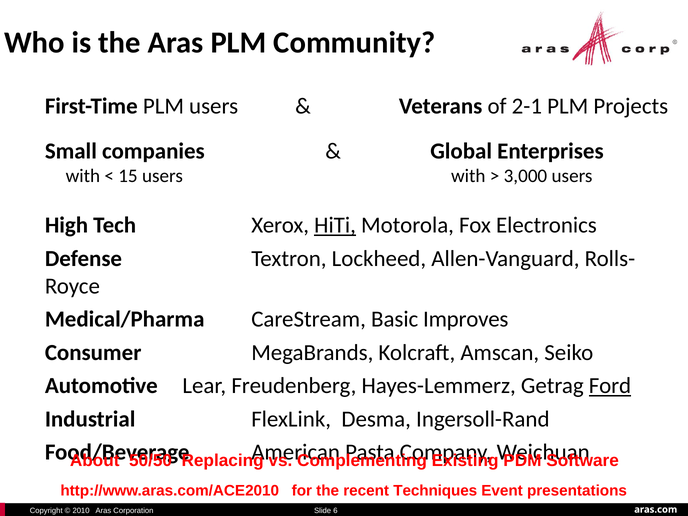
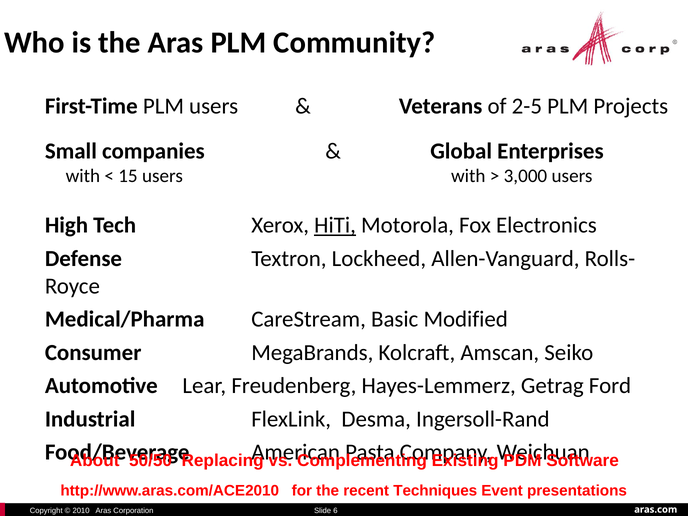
2-1: 2-1 -> 2-5
Improves: Improves -> Modified
Ford underline: present -> none
